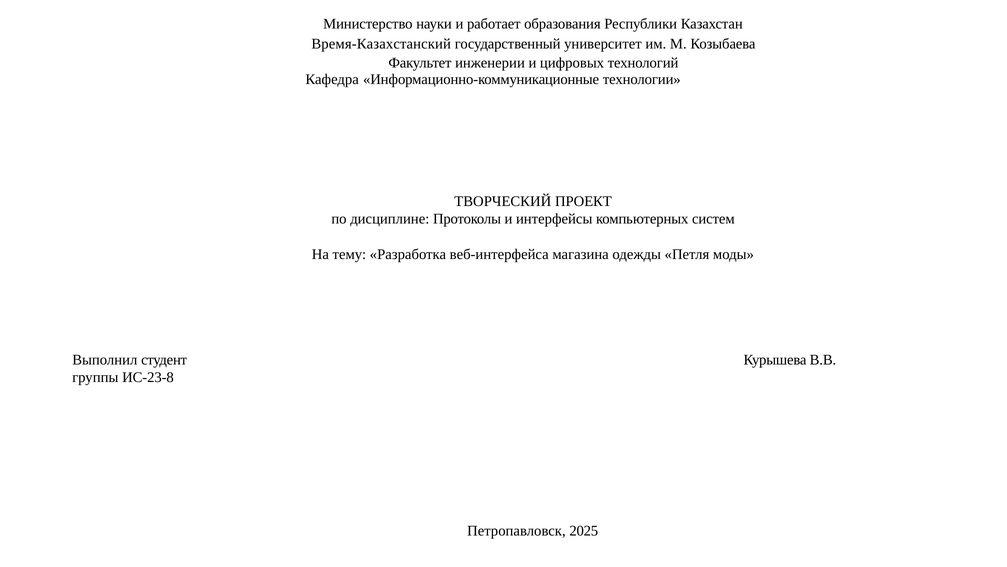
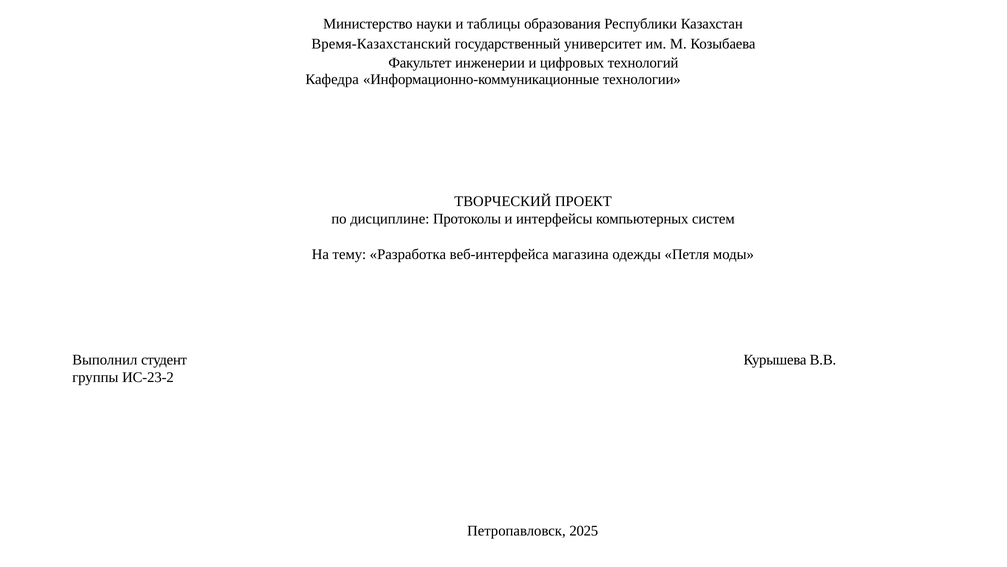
работает: работает -> таблицы
ИС-23-8: ИС-23-8 -> ИС-23-2
